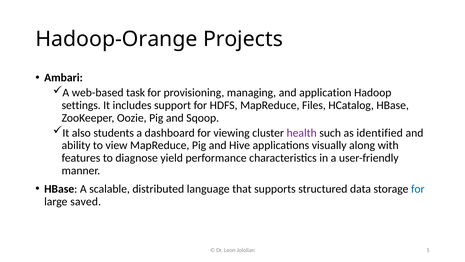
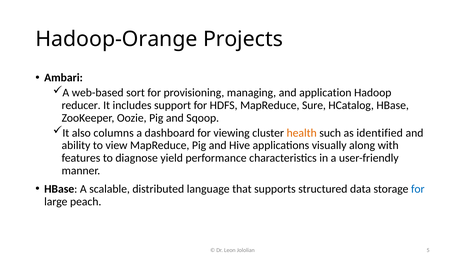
task: task -> sort
settings: settings -> reducer
Files: Files -> Sure
students: students -> columns
health colour: purple -> orange
saved: saved -> peach
